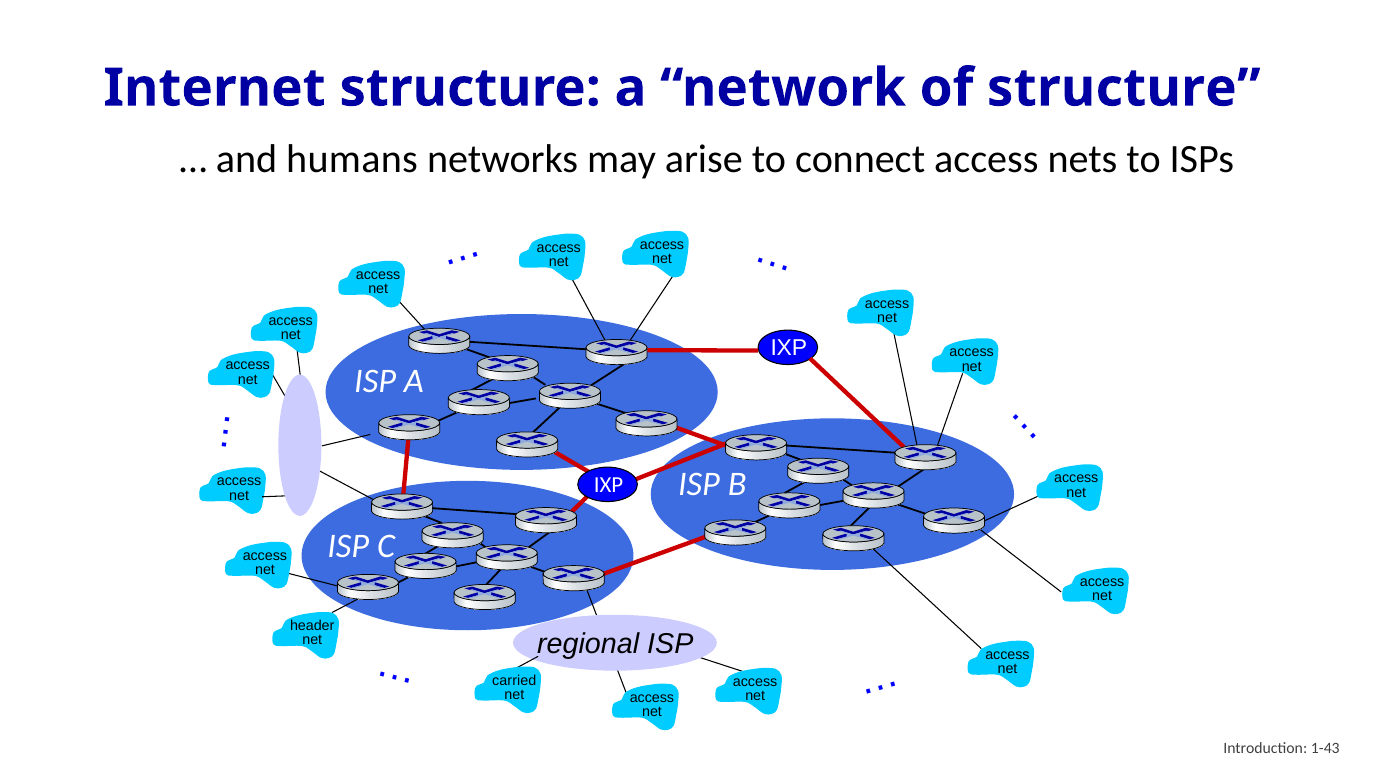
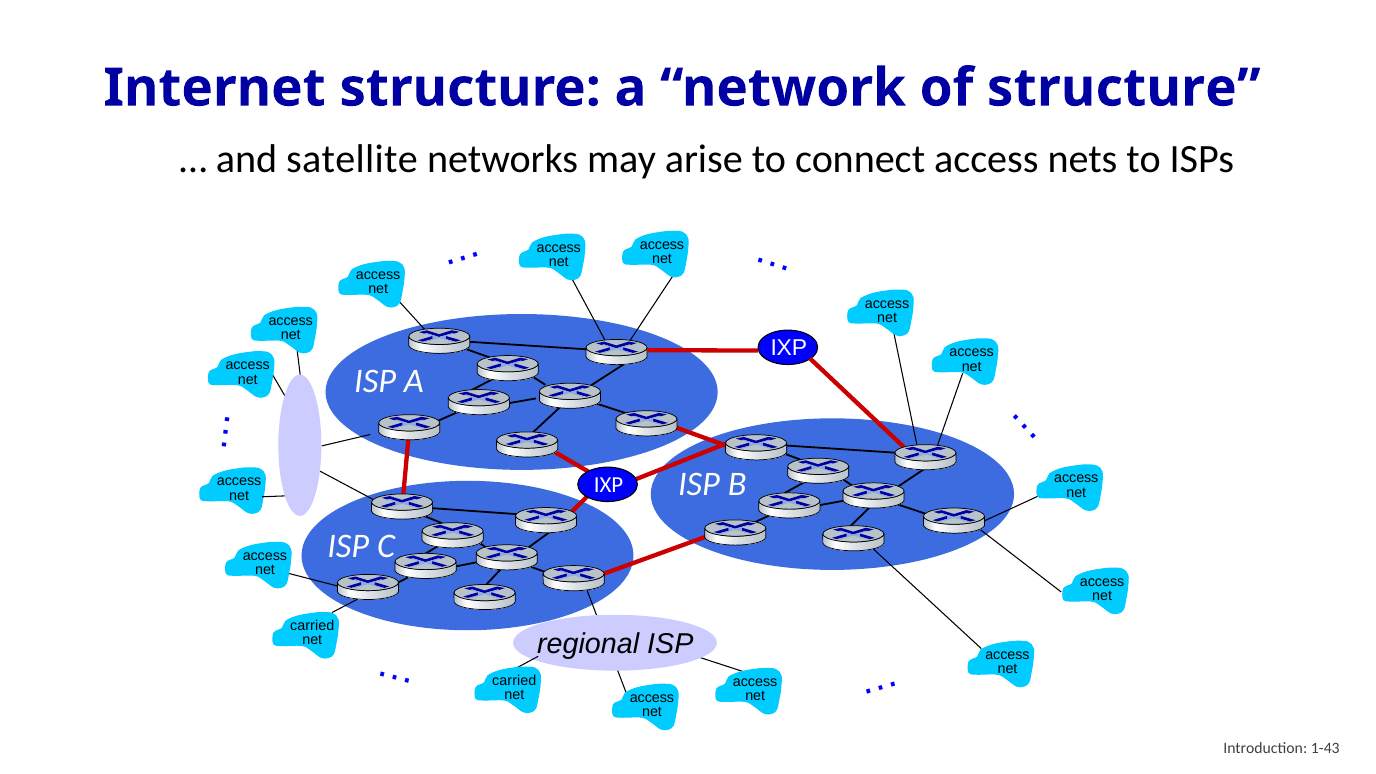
humans: humans -> satellite
header at (312, 626): header -> carried
